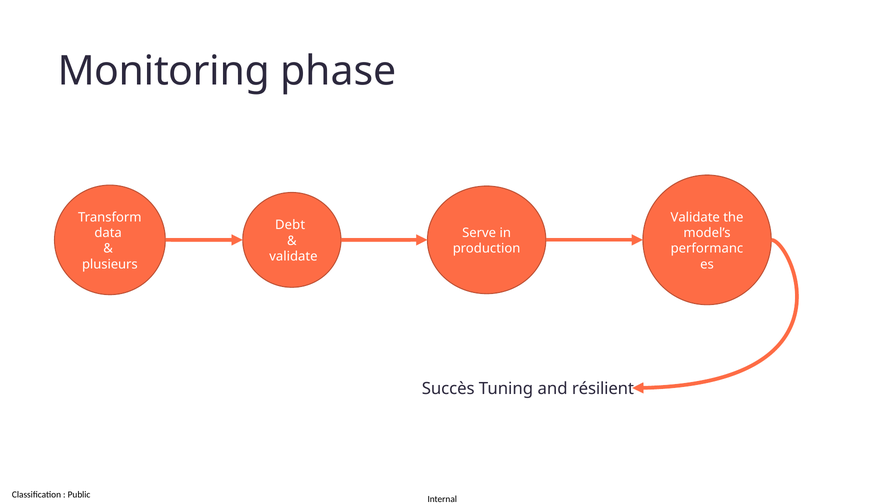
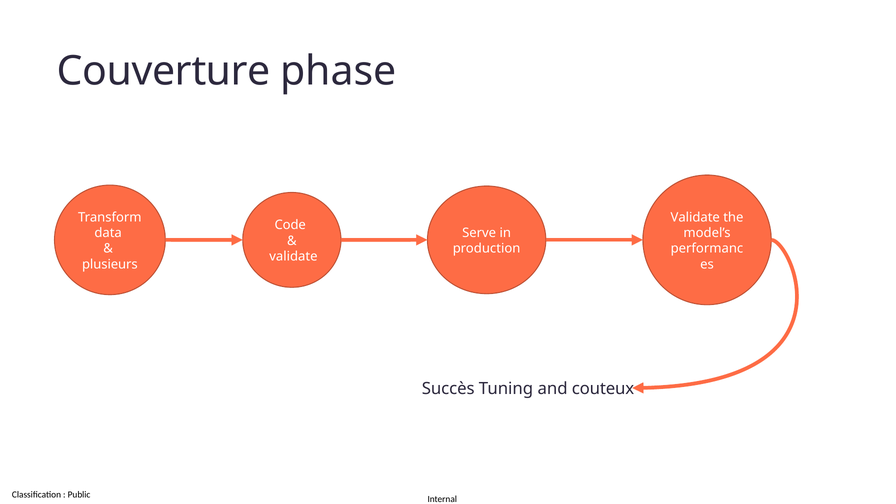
Monitoring: Monitoring -> Couverture
Debt: Debt -> Code
résilient: résilient -> couteux
